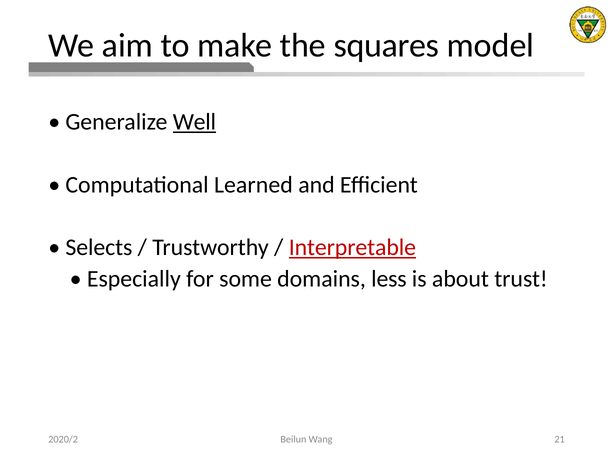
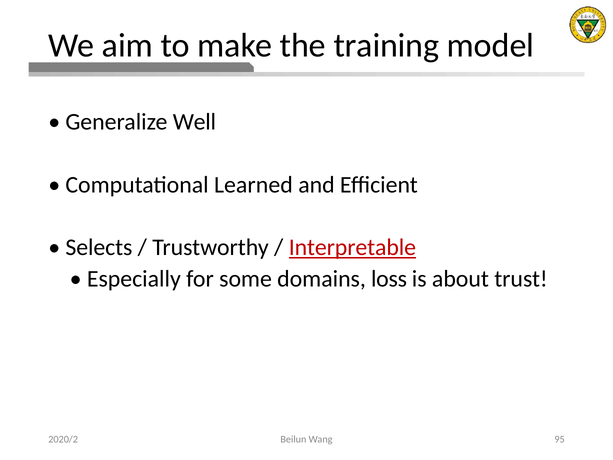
squares: squares -> training
Well underline: present -> none
less: less -> loss
21: 21 -> 95
